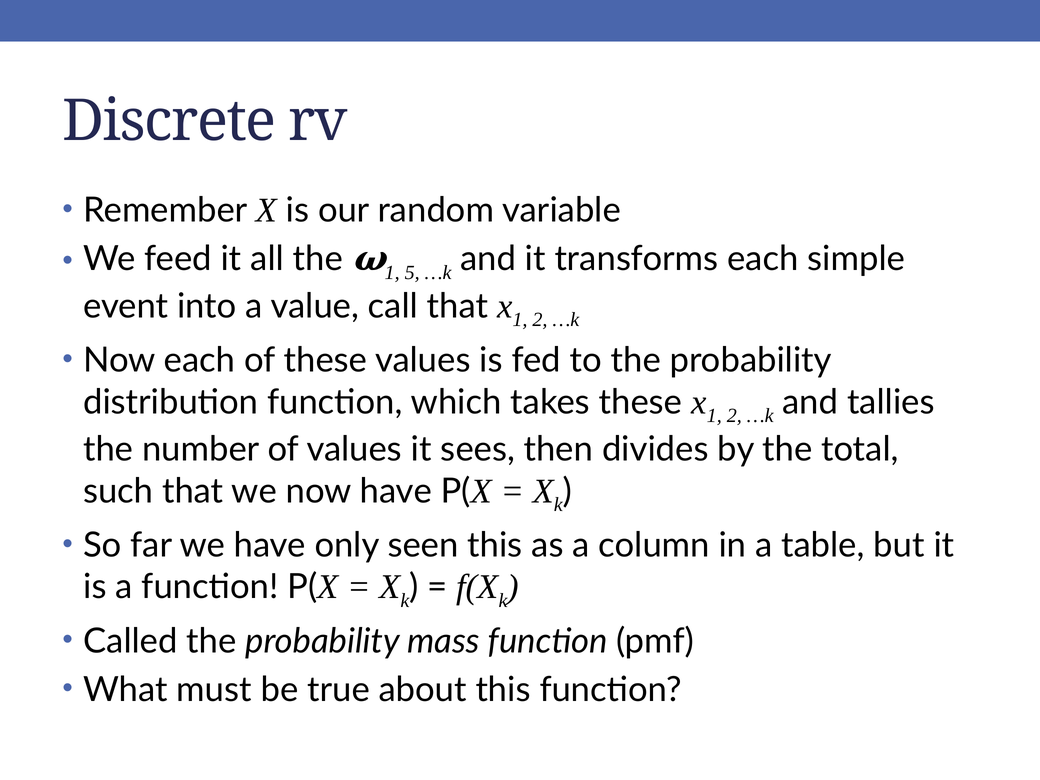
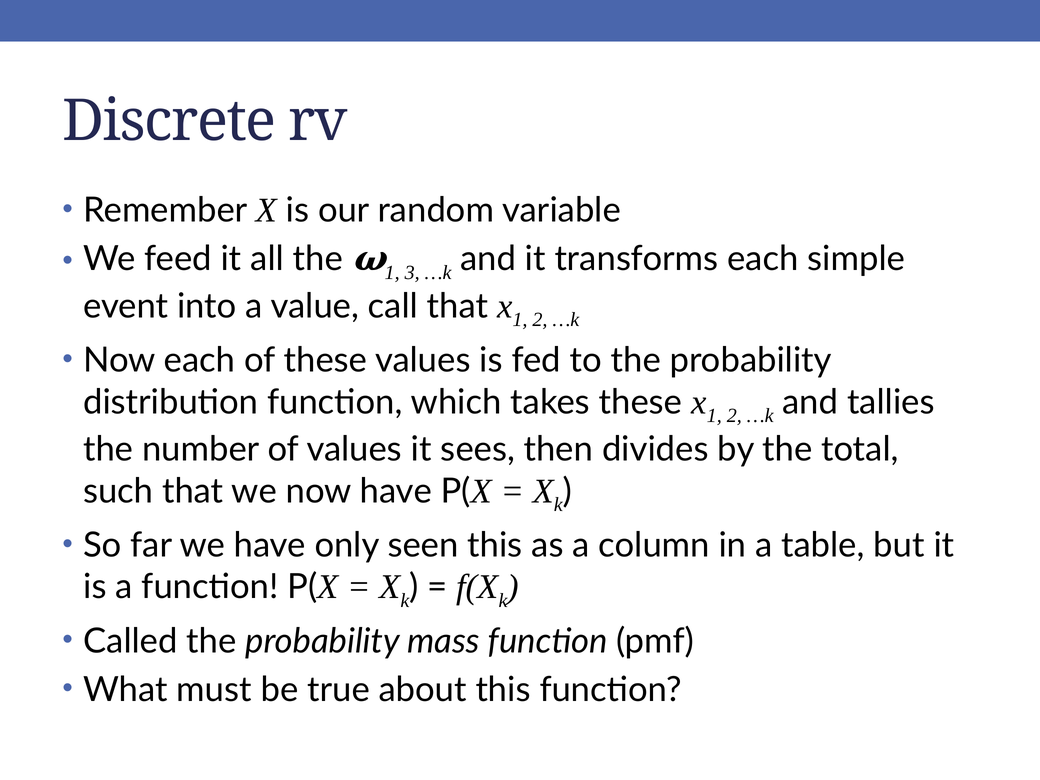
5: 5 -> 3
